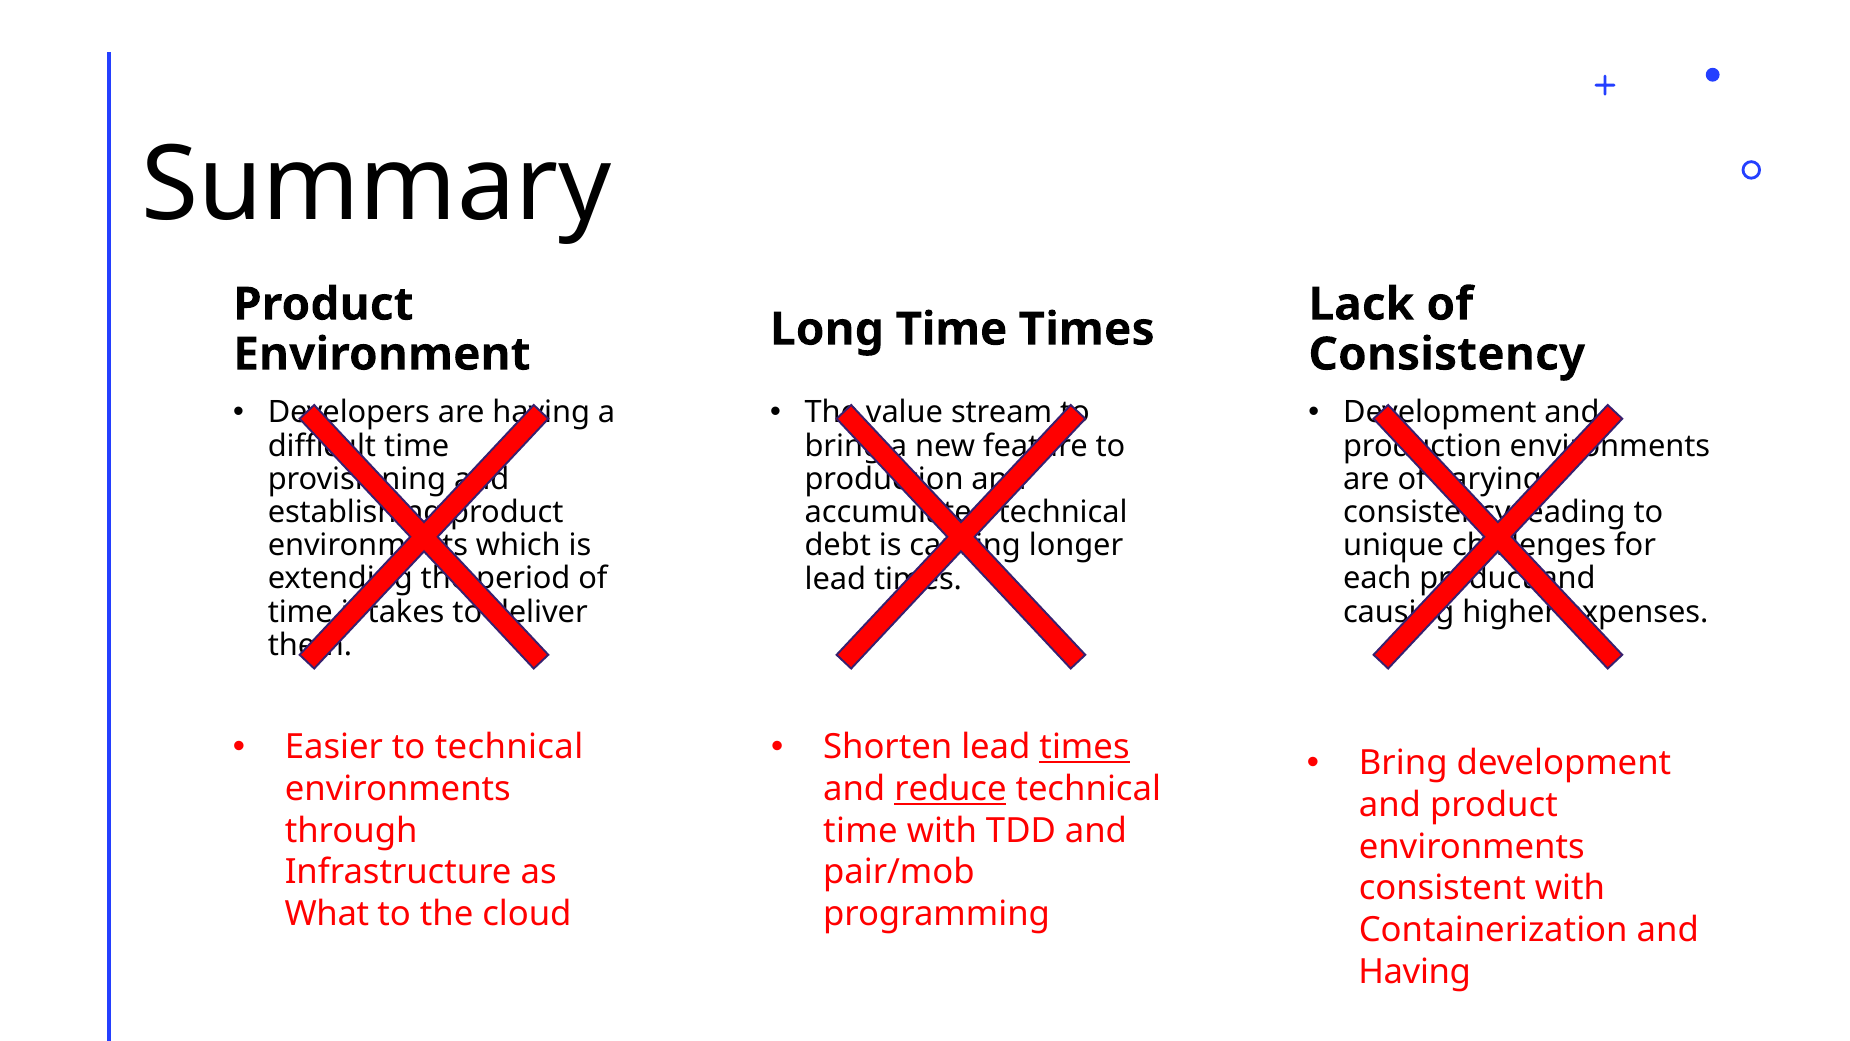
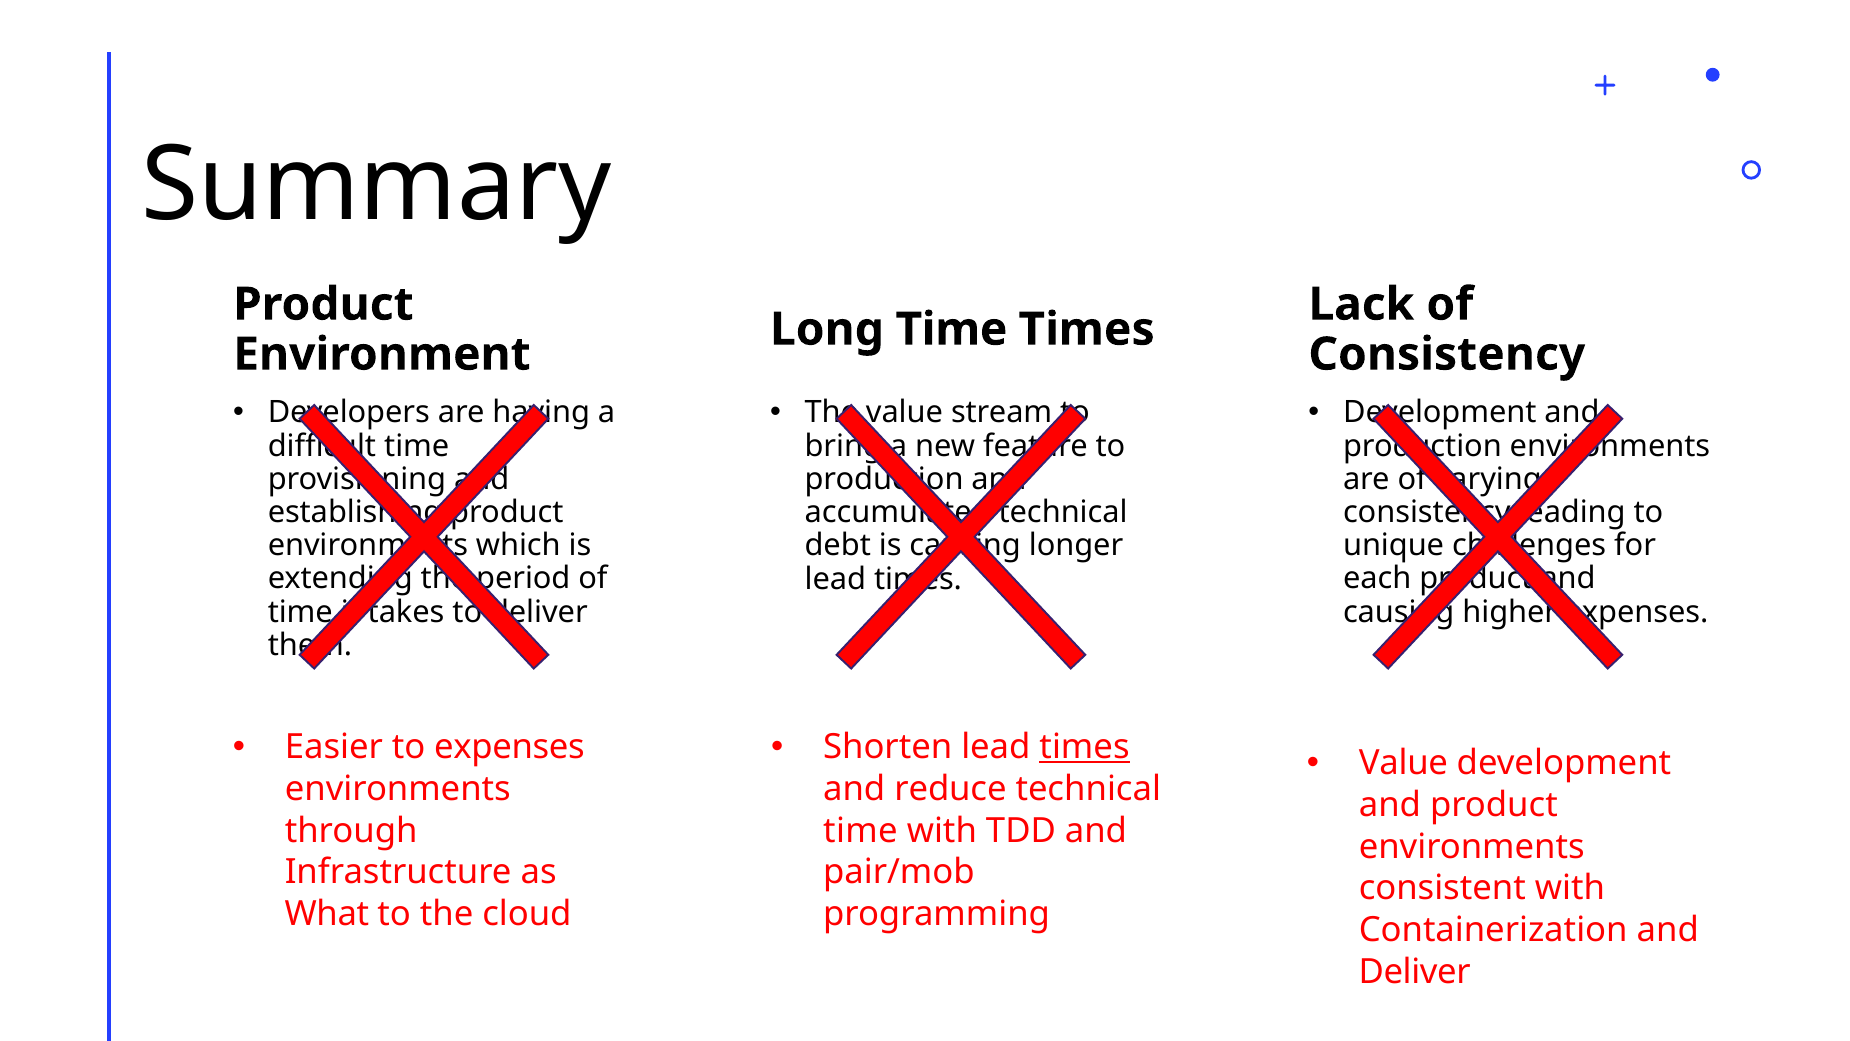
to technical: technical -> expenses
Bring at (1403, 763): Bring -> Value
reduce underline: present -> none
Having at (1415, 971): Having -> Deliver
